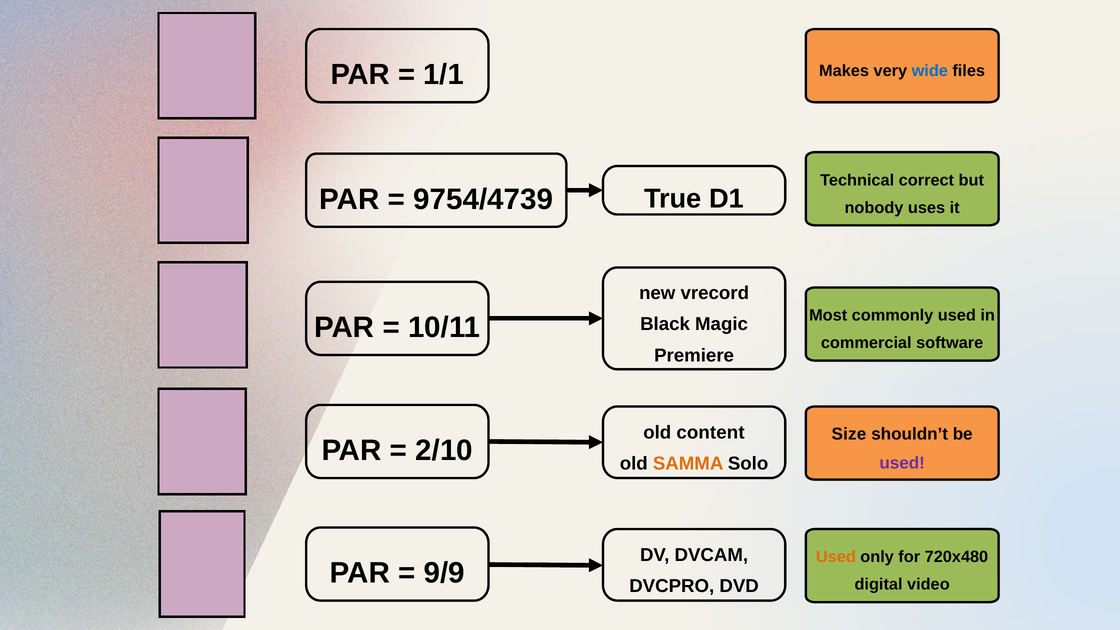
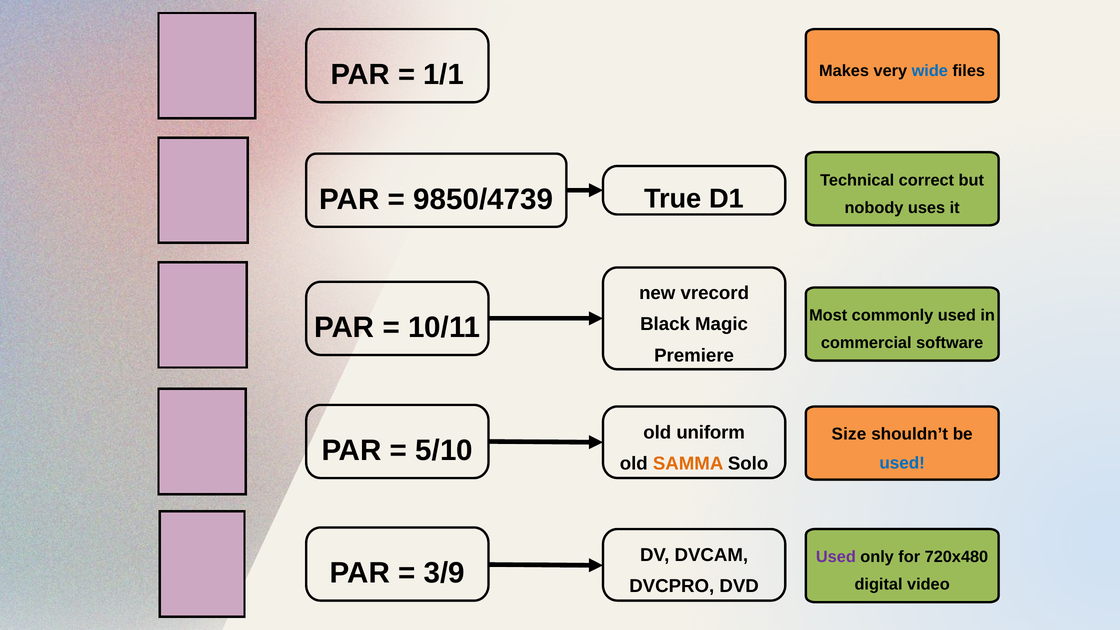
9754/4739: 9754/4739 -> 9850/4739
content: content -> uniform
2/10: 2/10 -> 5/10
used at (902, 463) colour: purple -> blue
Used at (836, 557) colour: orange -> purple
9/9: 9/9 -> 3/9
